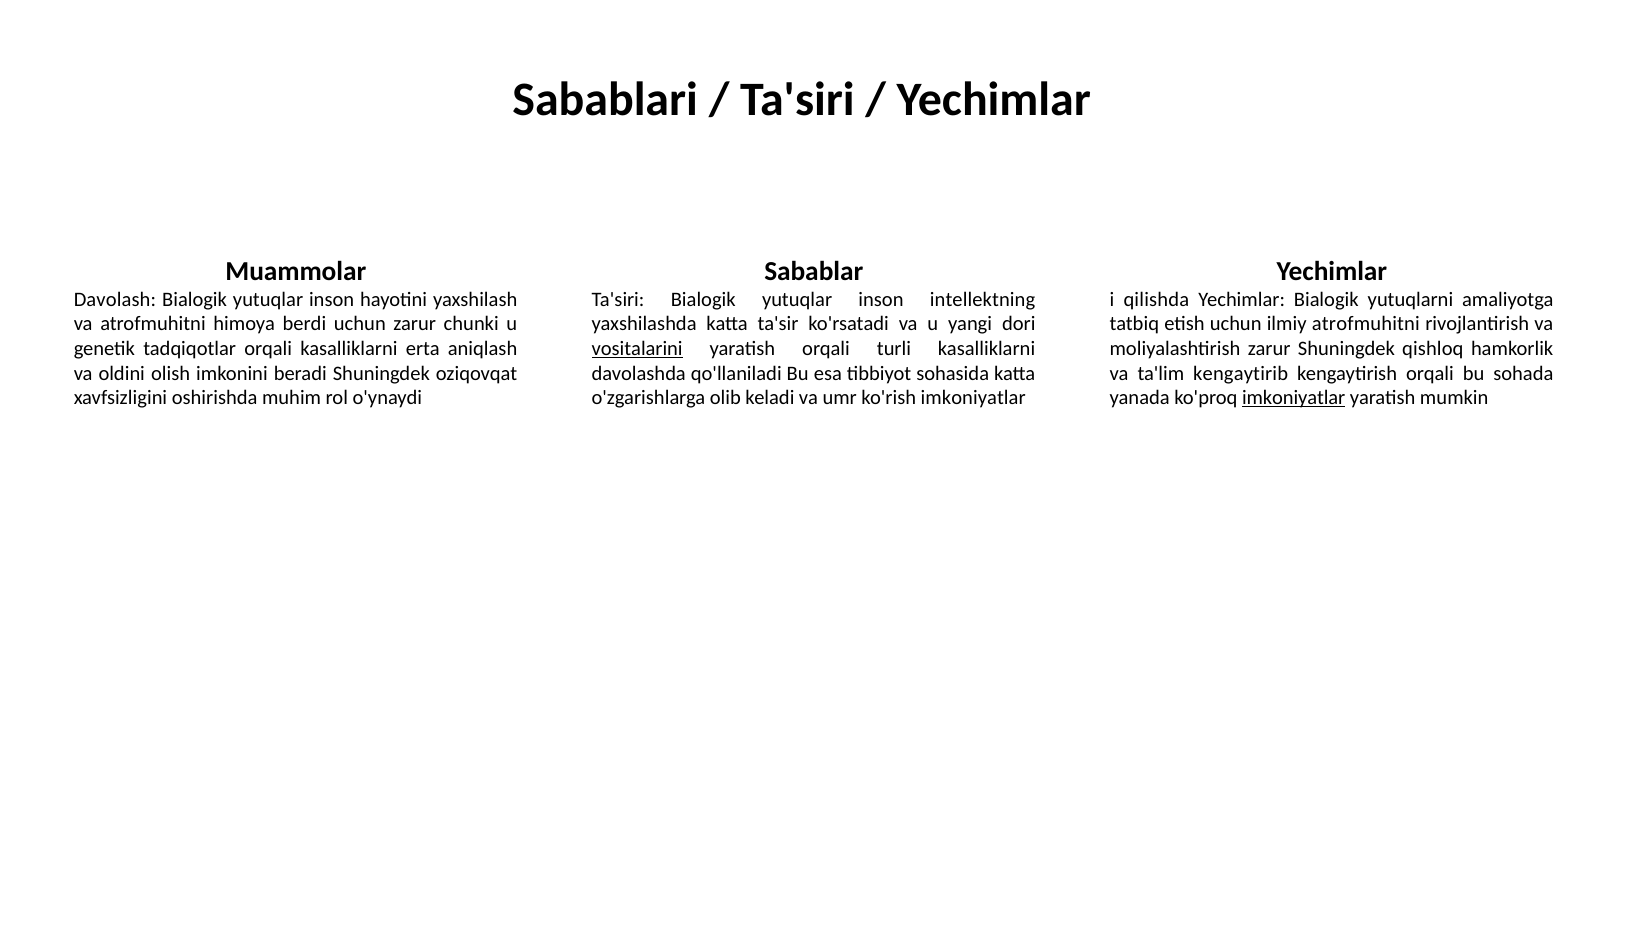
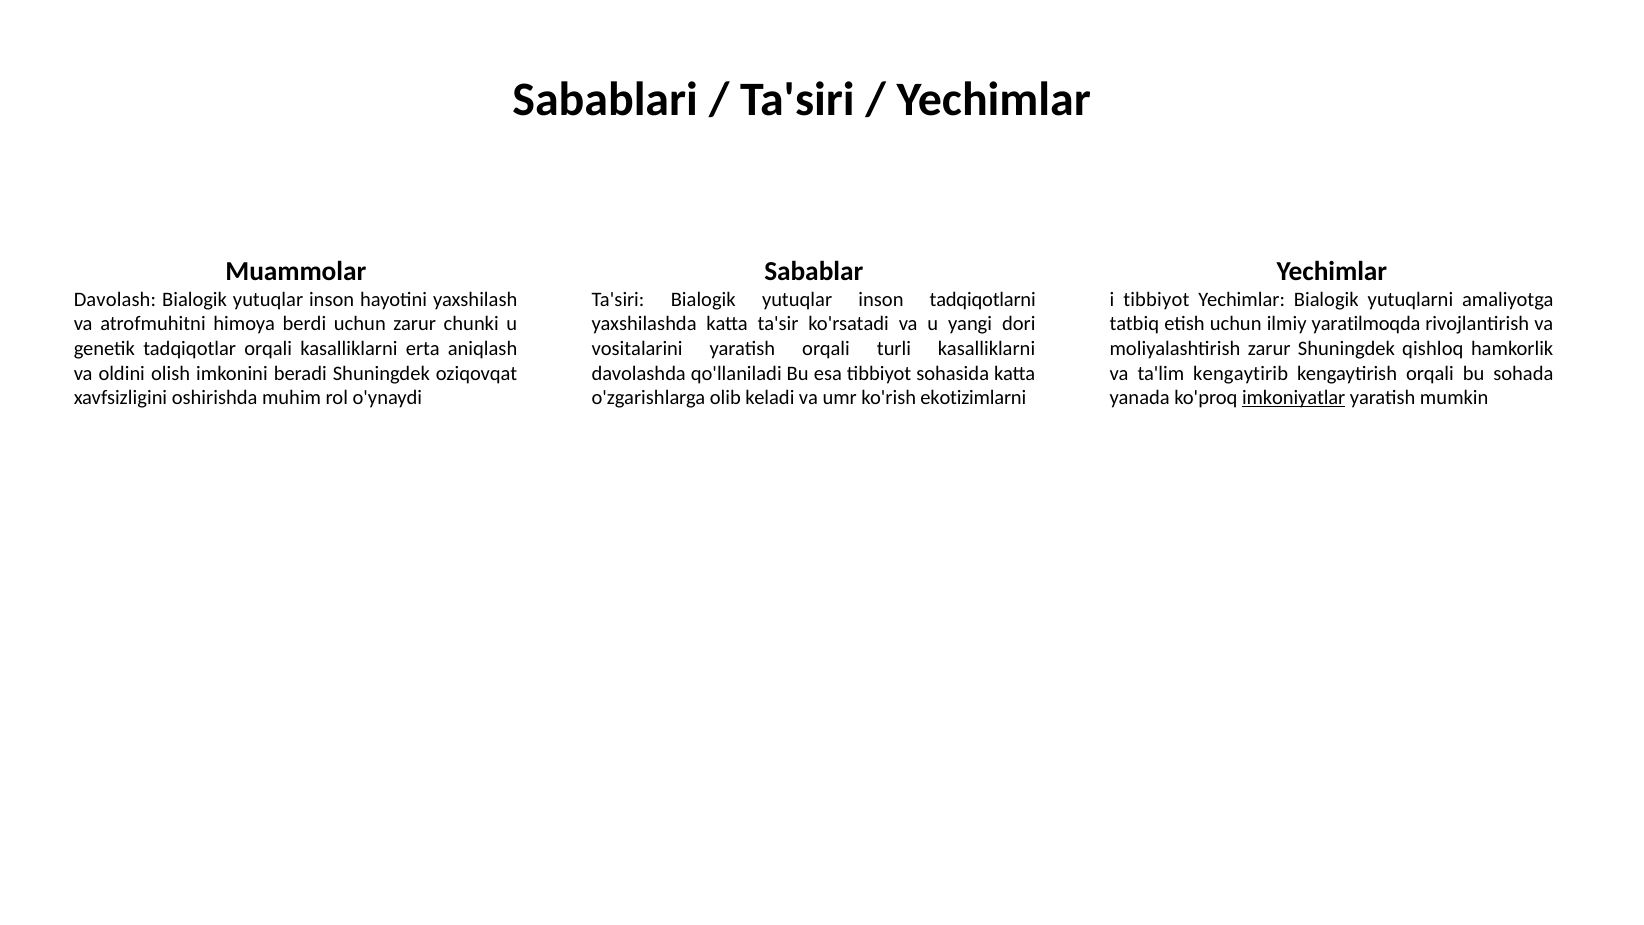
intellektning: intellektning -> tadqiqotlarni
i qilishda: qilishda -> tibbiyot
ilmiy atrofmuhitni: atrofmuhitni -> yaratilmoqda
vositalarini underline: present -> none
ko'rish imkoniyatlar: imkoniyatlar -> ekotizimlarni
